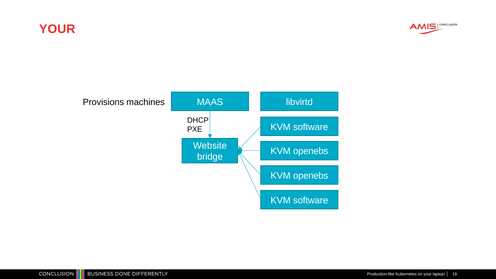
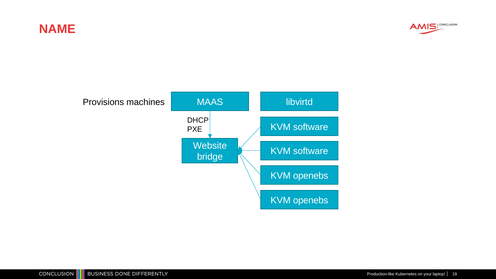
YOUR at (57, 29): YOUR -> NAME
openebs at (311, 151): openebs -> software
software at (311, 200): software -> openebs
